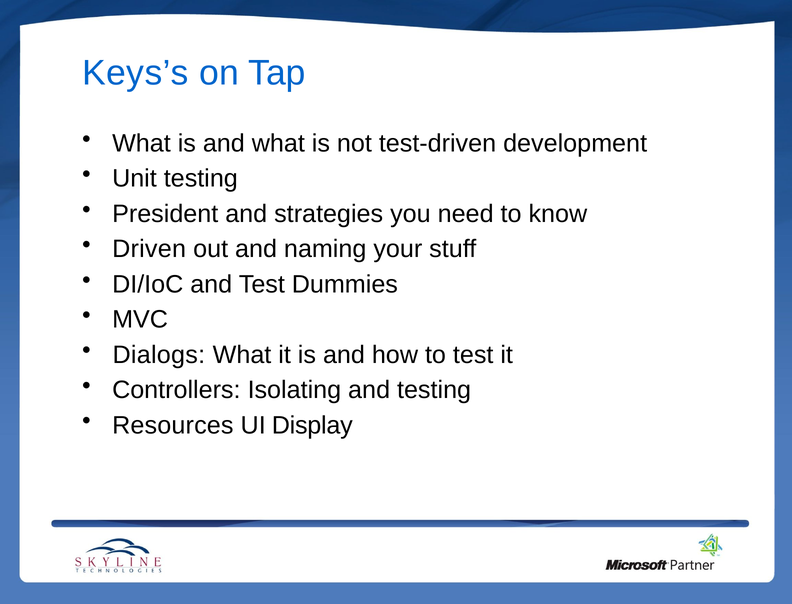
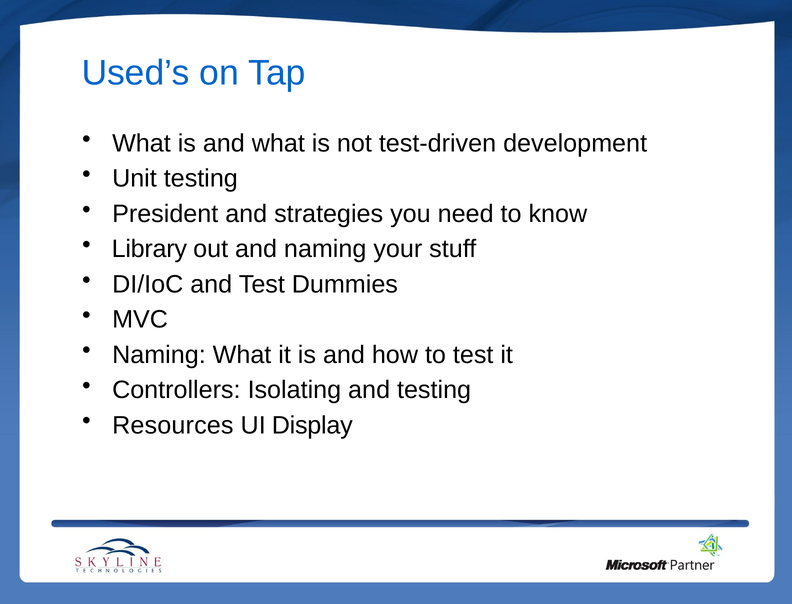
Keys’s: Keys’s -> Used’s
Driven: Driven -> Library
Dialogs at (159, 354): Dialogs -> Naming
